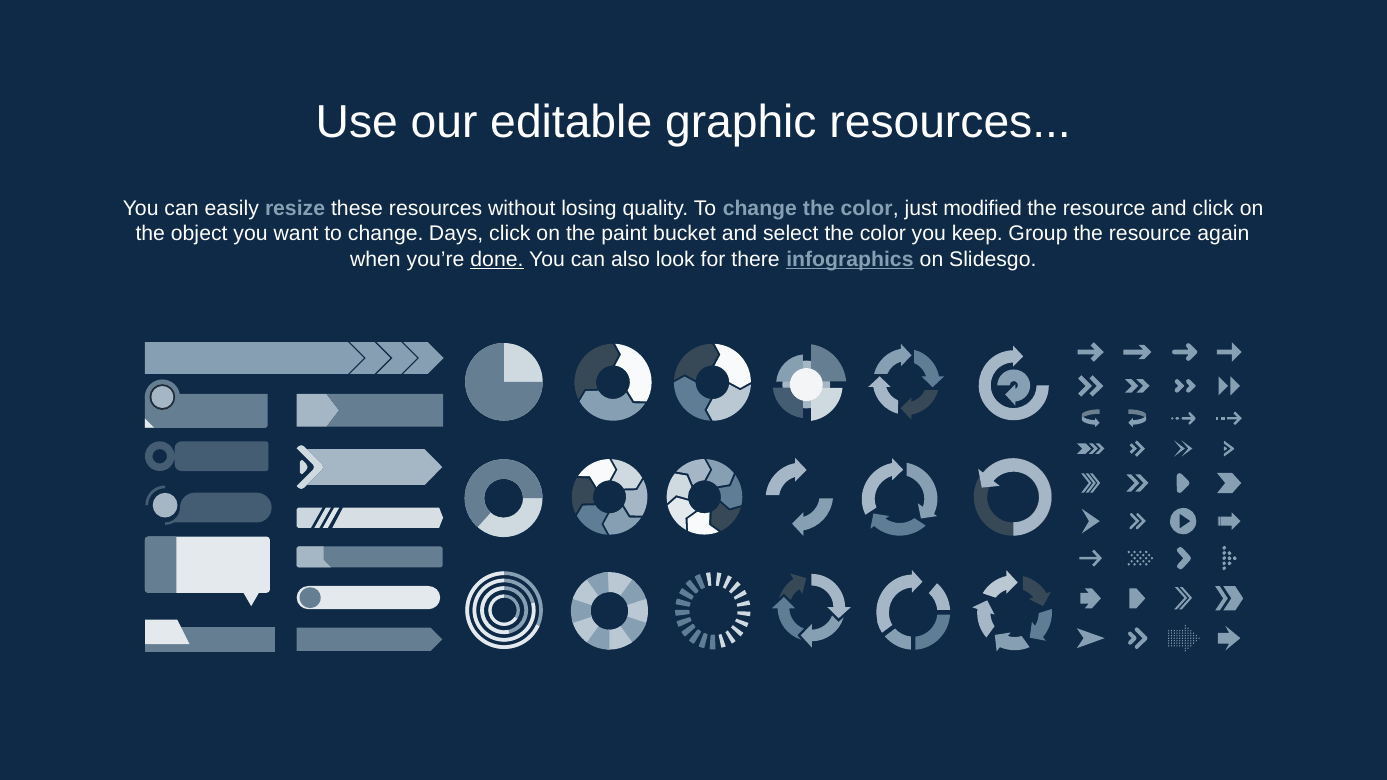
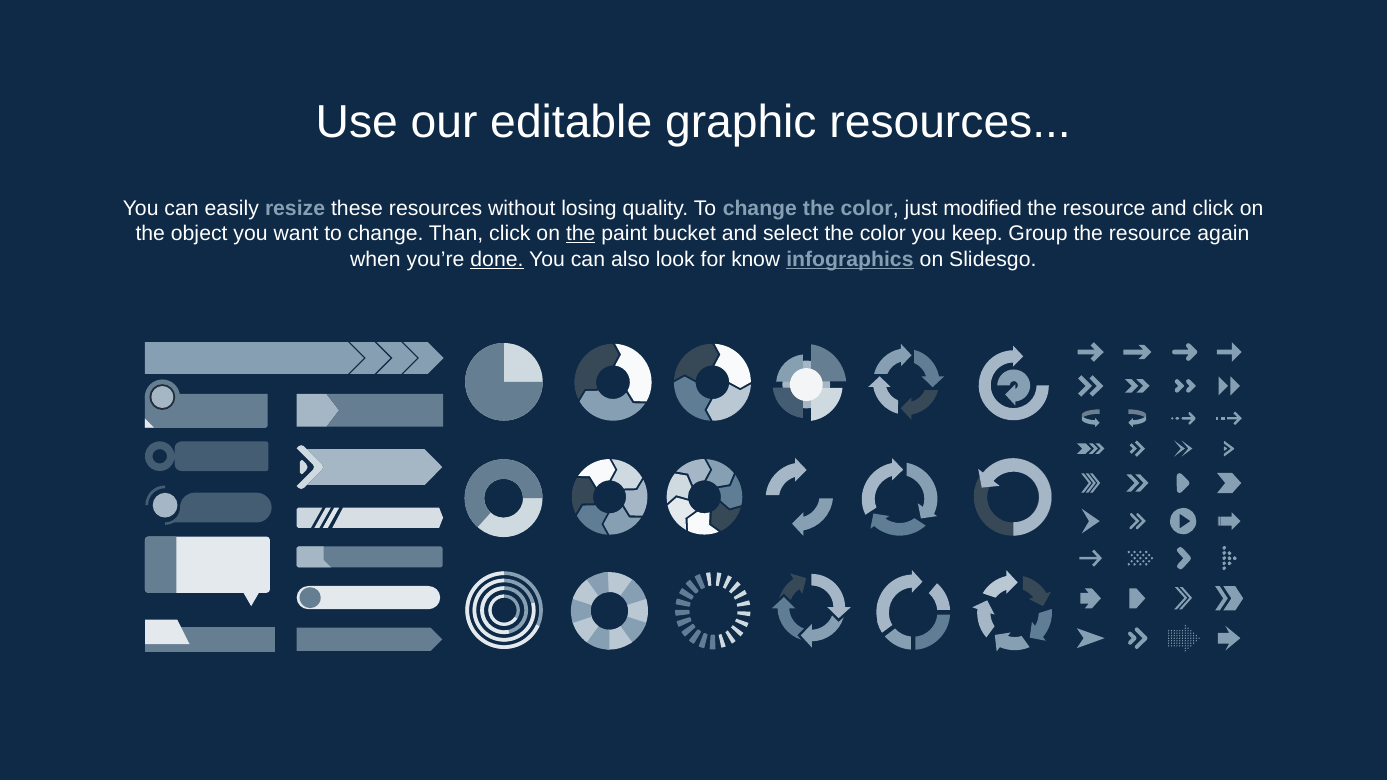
Days: Days -> Than
the at (581, 234) underline: none -> present
there: there -> know
